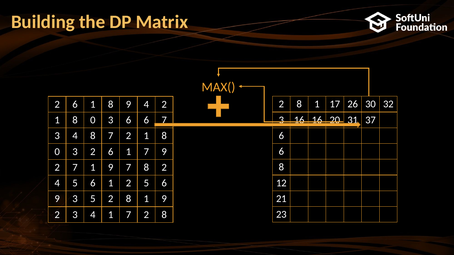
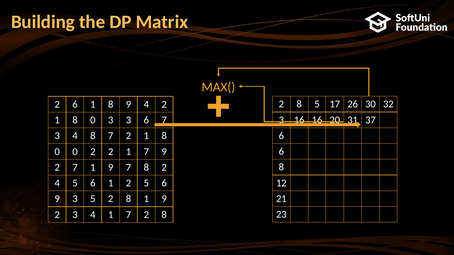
1 at (317, 104): 1 -> 5
3 6: 6 -> 3
3 at (75, 152): 3 -> 0
6 at (111, 152): 6 -> 2
